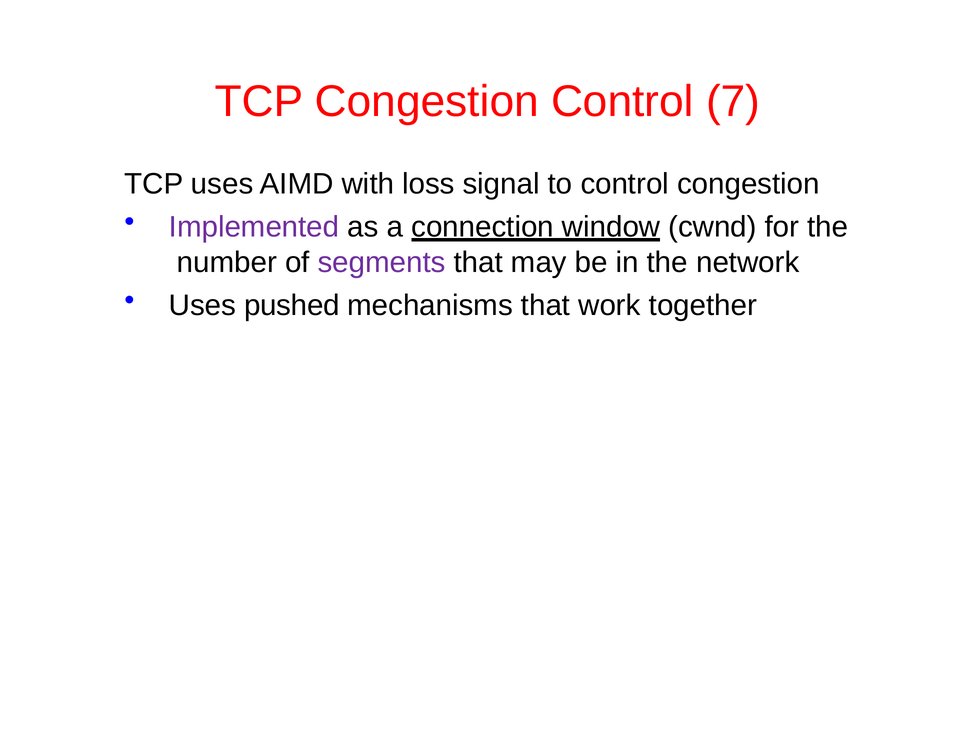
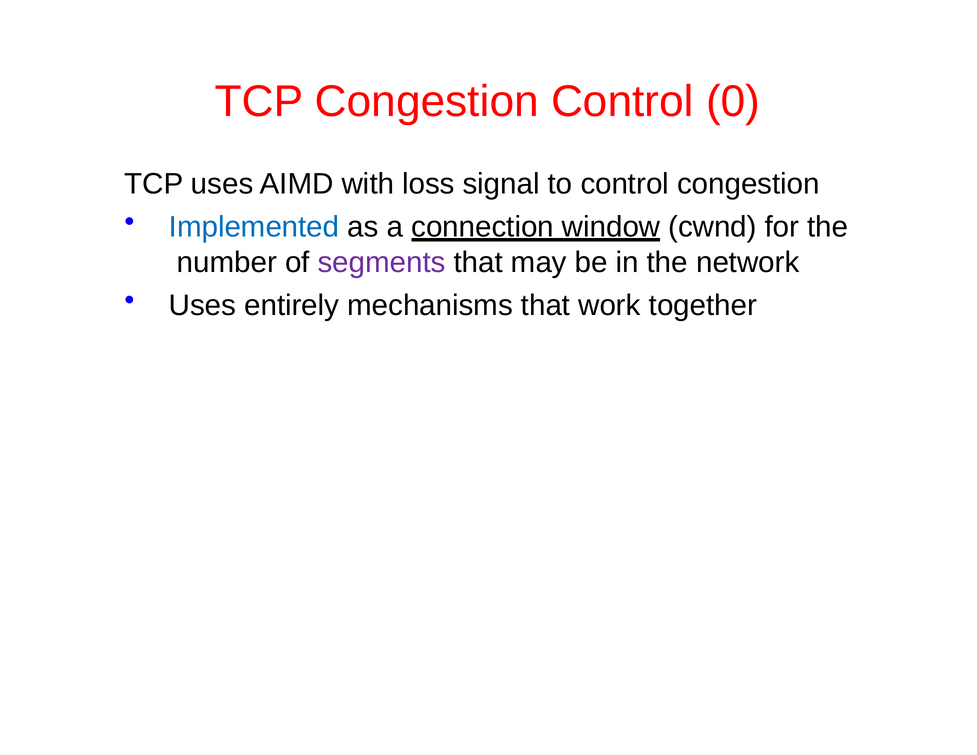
7: 7 -> 0
Implemented colour: purple -> blue
pushed: pushed -> entirely
